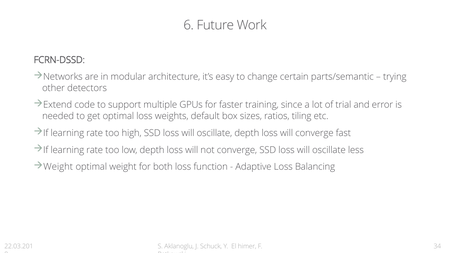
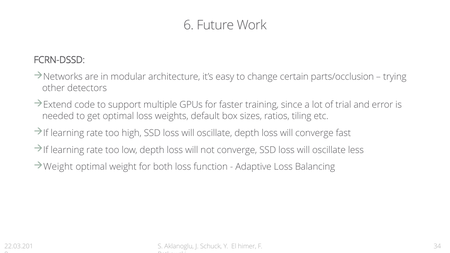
parts/semantic: parts/semantic -> parts/occlusion
